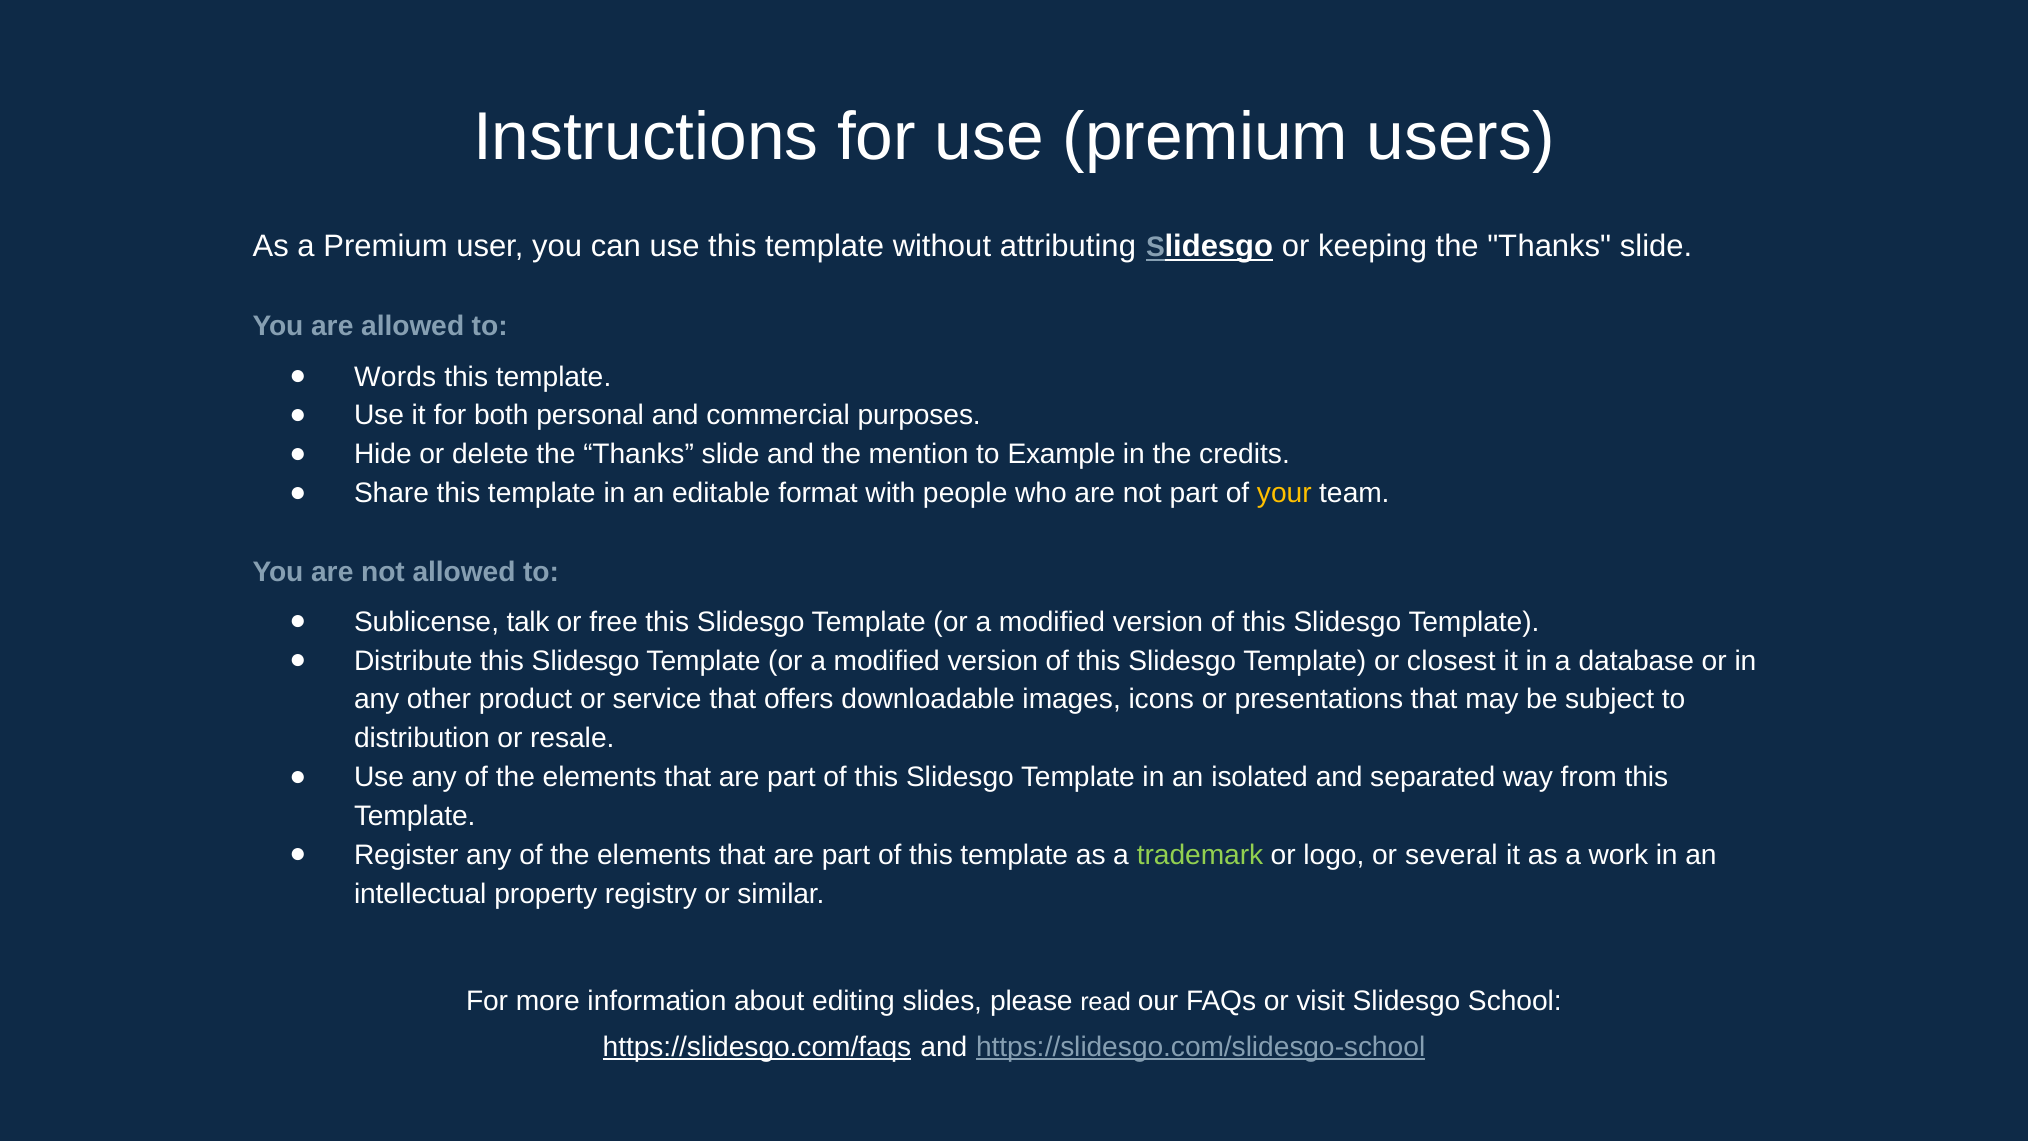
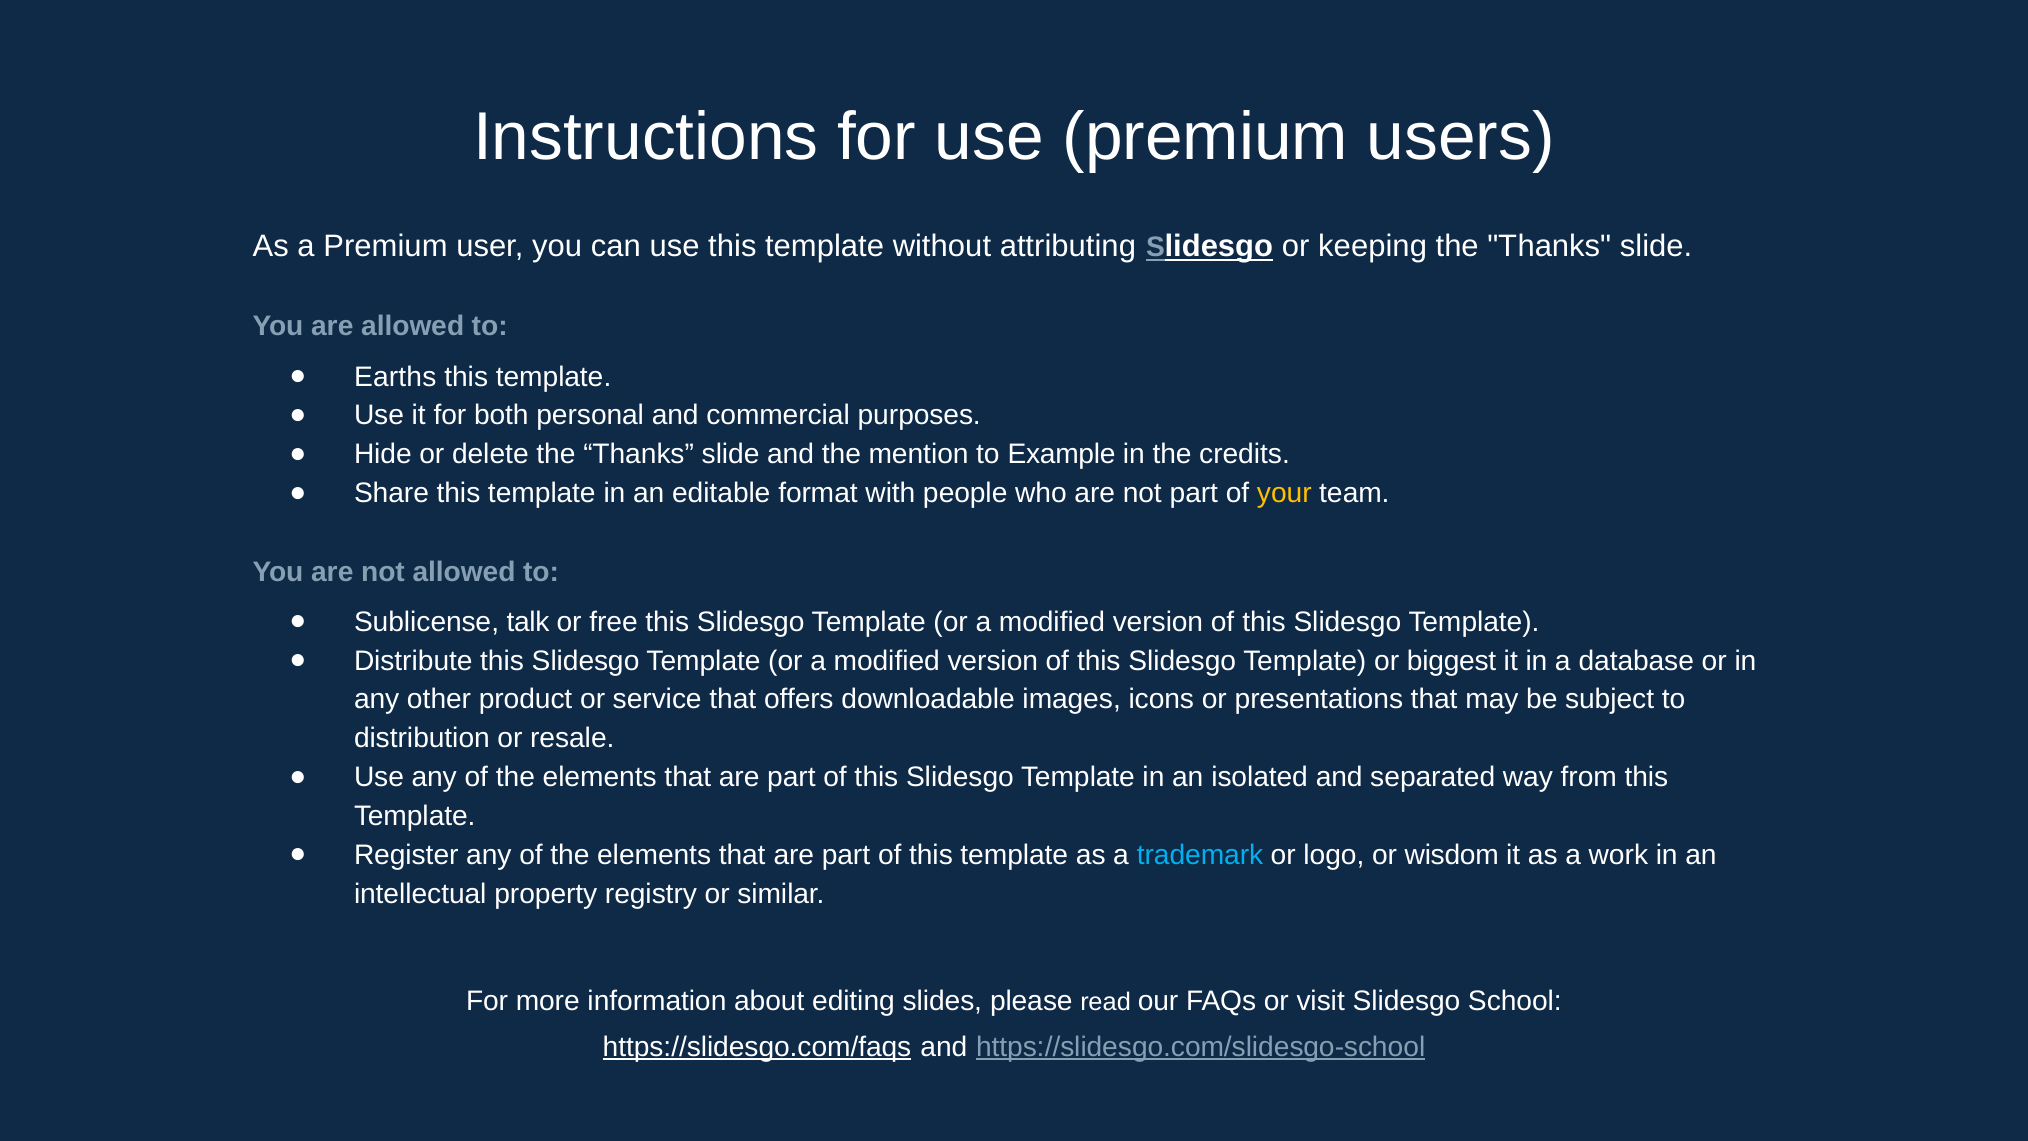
Words: Words -> Earths
closest: closest -> biggest
trademark colour: light green -> light blue
several: several -> wisdom
